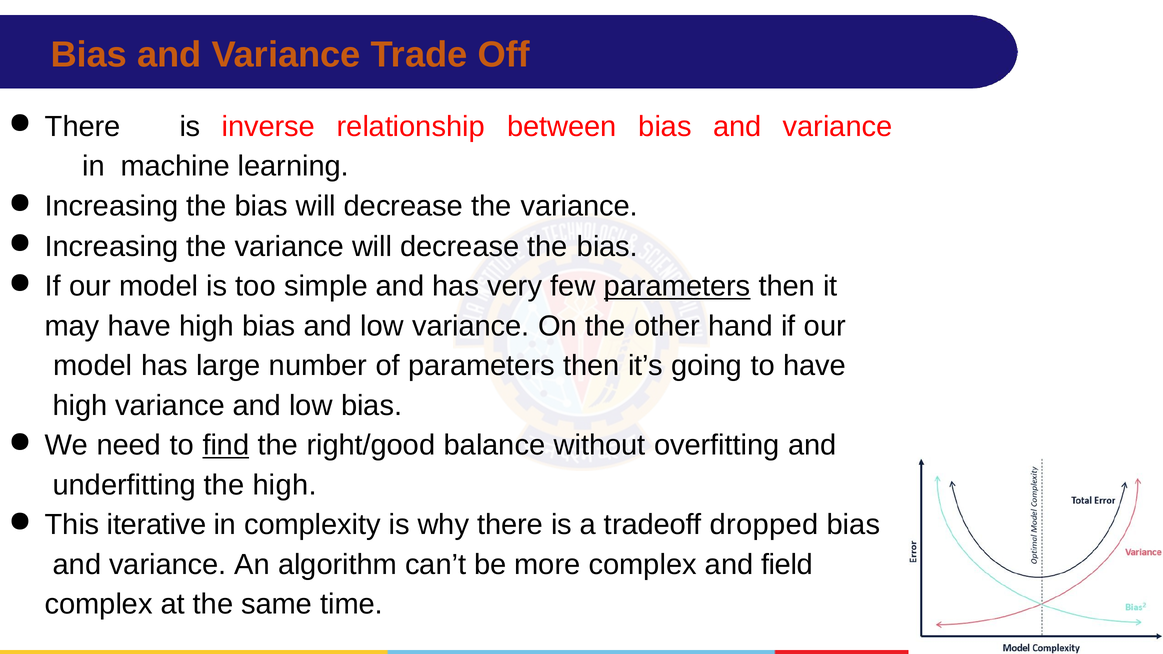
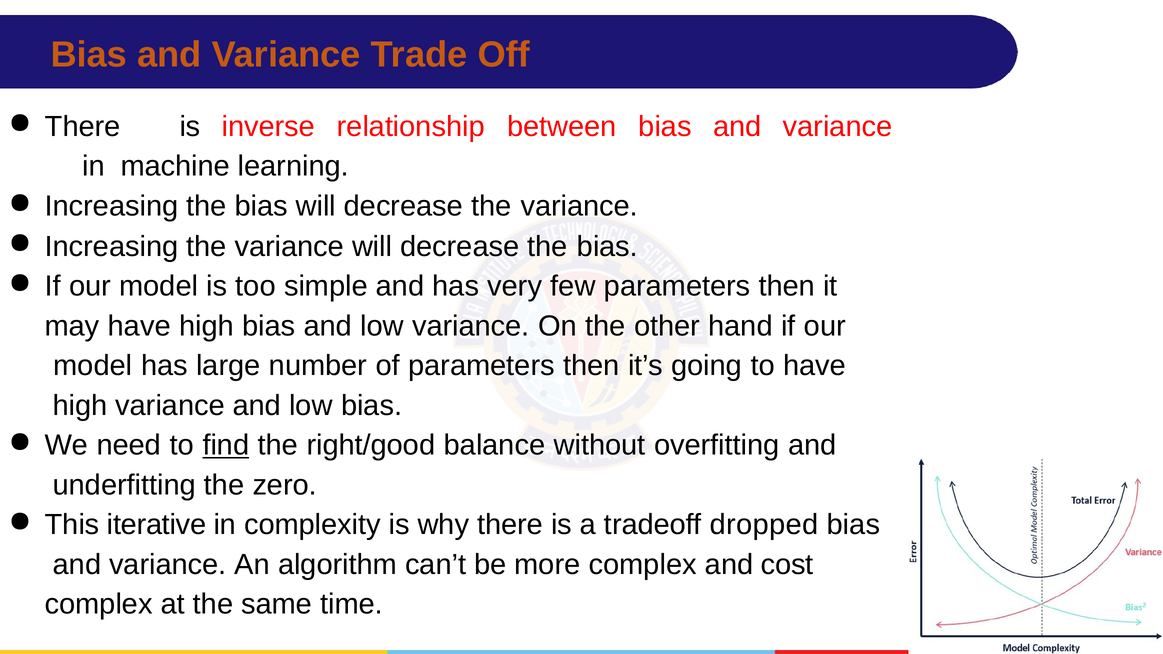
parameters at (677, 286) underline: present -> none
the high: high -> zero
field: field -> cost
